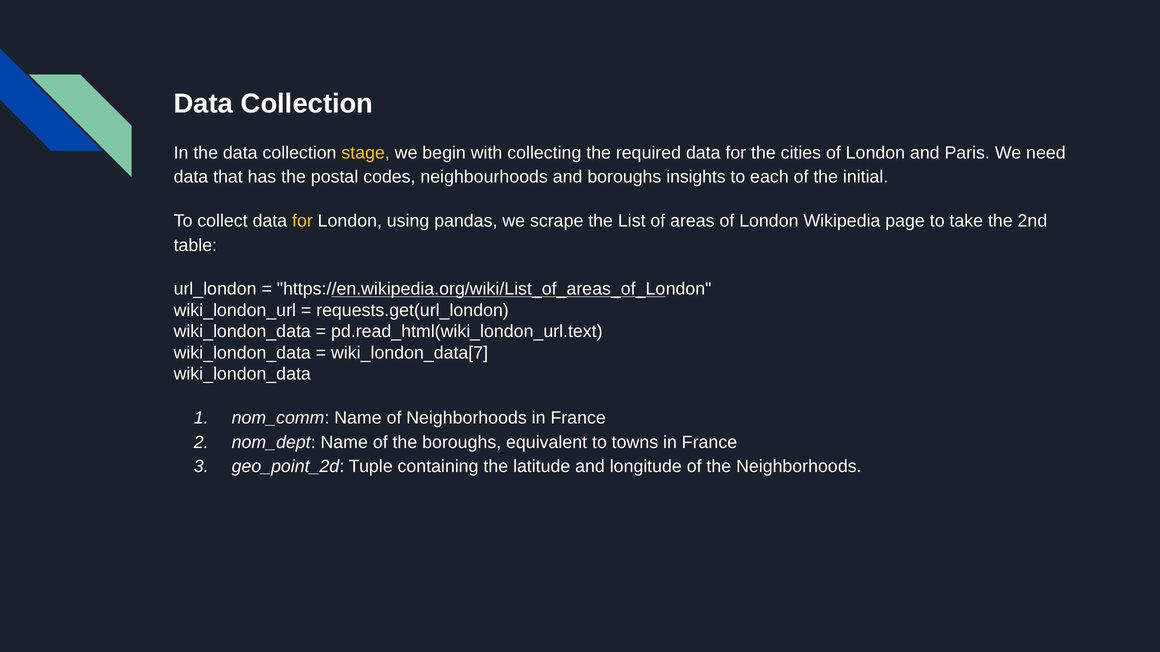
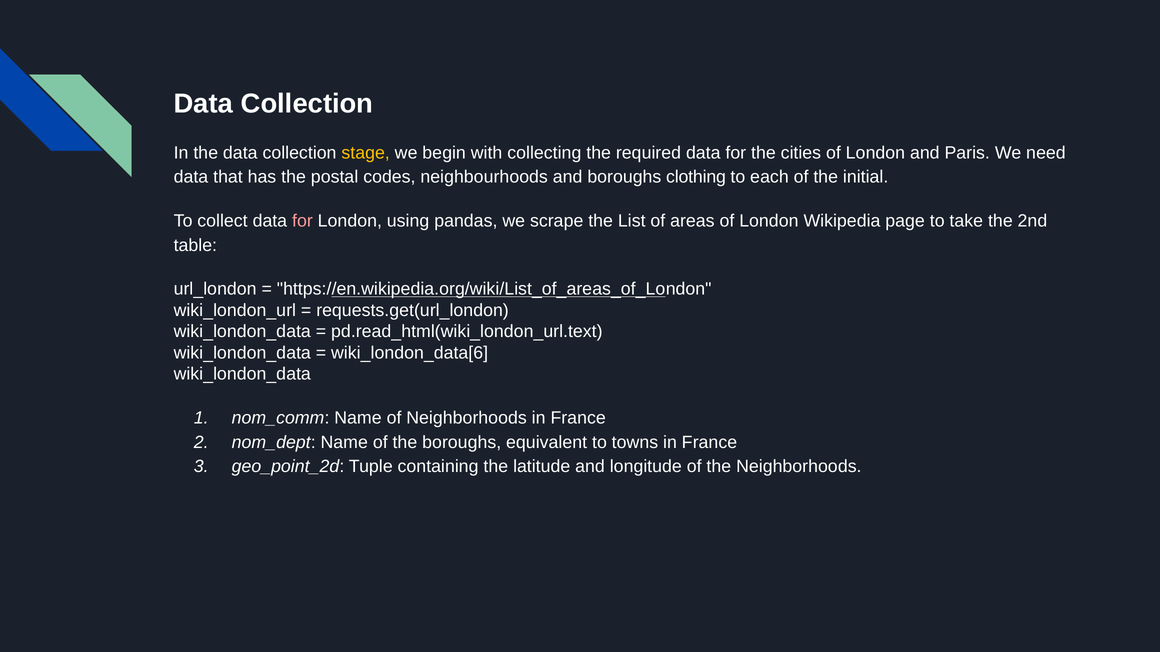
insights: insights -> clothing
for at (302, 221) colour: yellow -> pink
wiki_london_data[7: wiki_london_data[7 -> wiki_london_data[6
